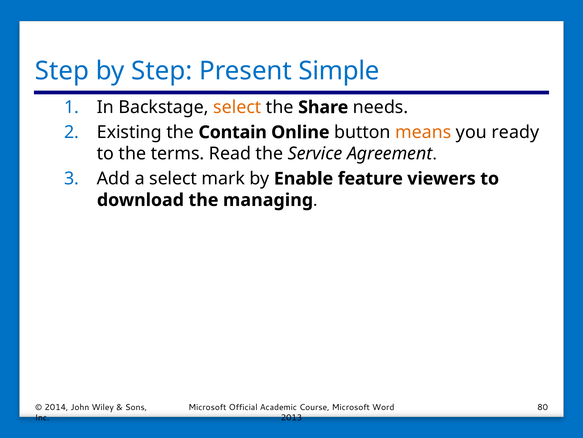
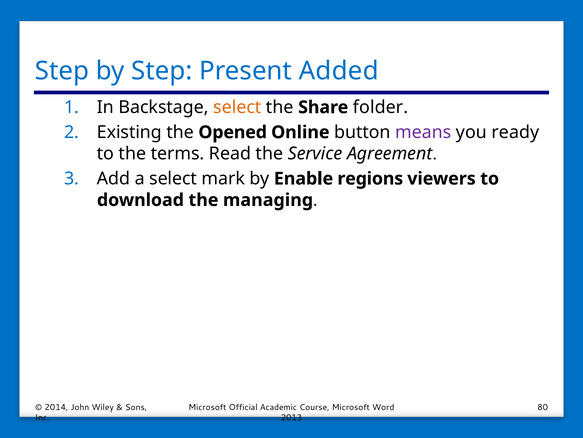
Simple: Simple -> Added
needs: needs -> folder
Contain: Contain -> Opened
means colour: orange -> purple
feature: feature -> regions
